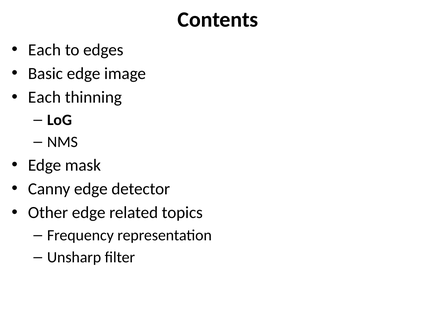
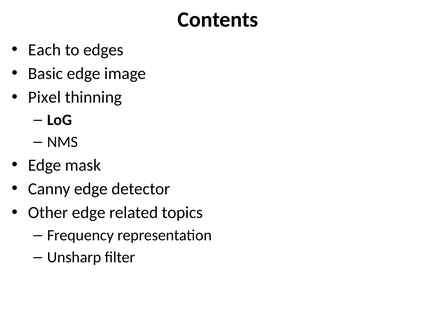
Each at (44, 97): Each -> Pixel
